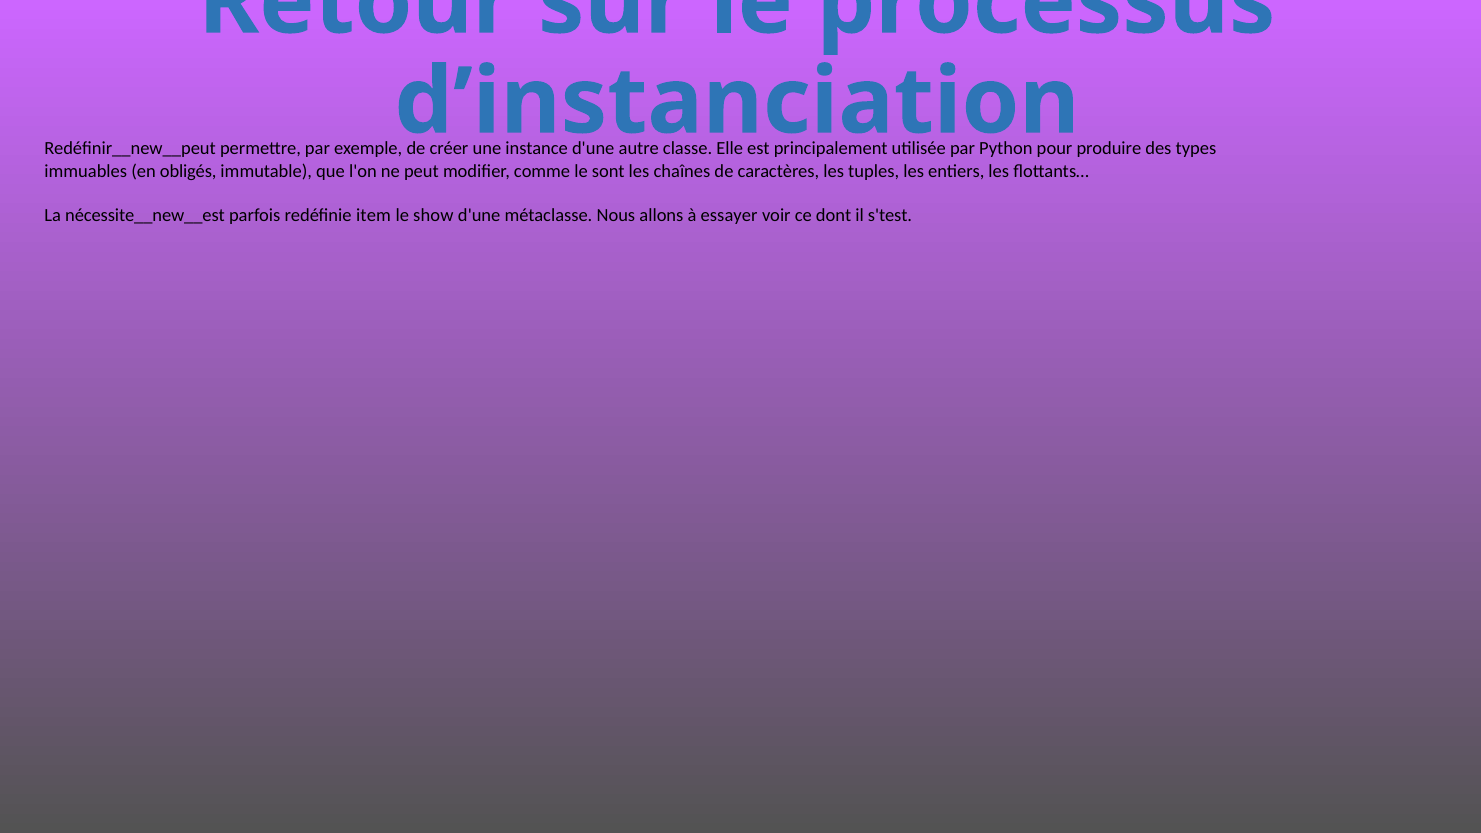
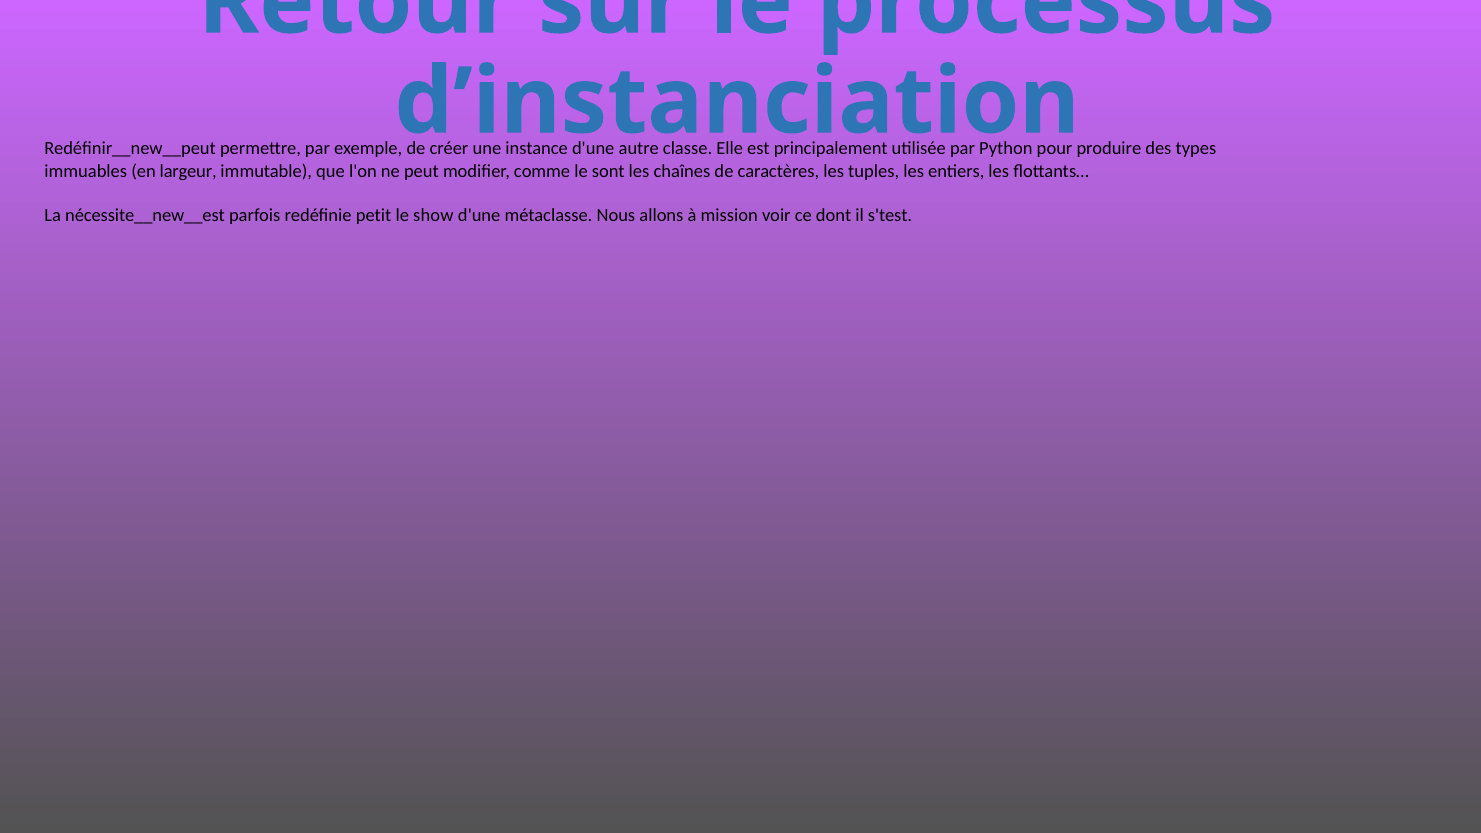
obligés: obligés -> largeur
item: item -> petit
essayer: essayer -> mission
